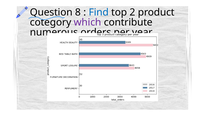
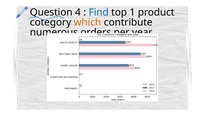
8: 8 -> 4
2: 2 -> 1
which colour: purple -> orange
